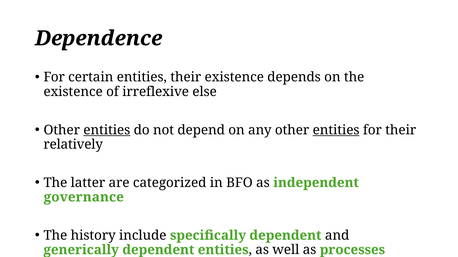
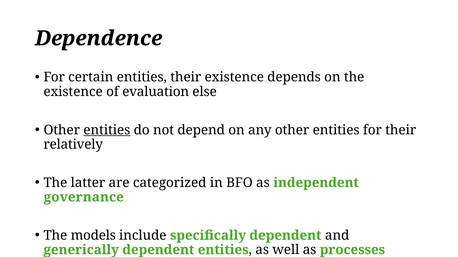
irreflexive: irreflexive -> evaluation
entities at (336, 130) underline: present -> none
history: history -> models
